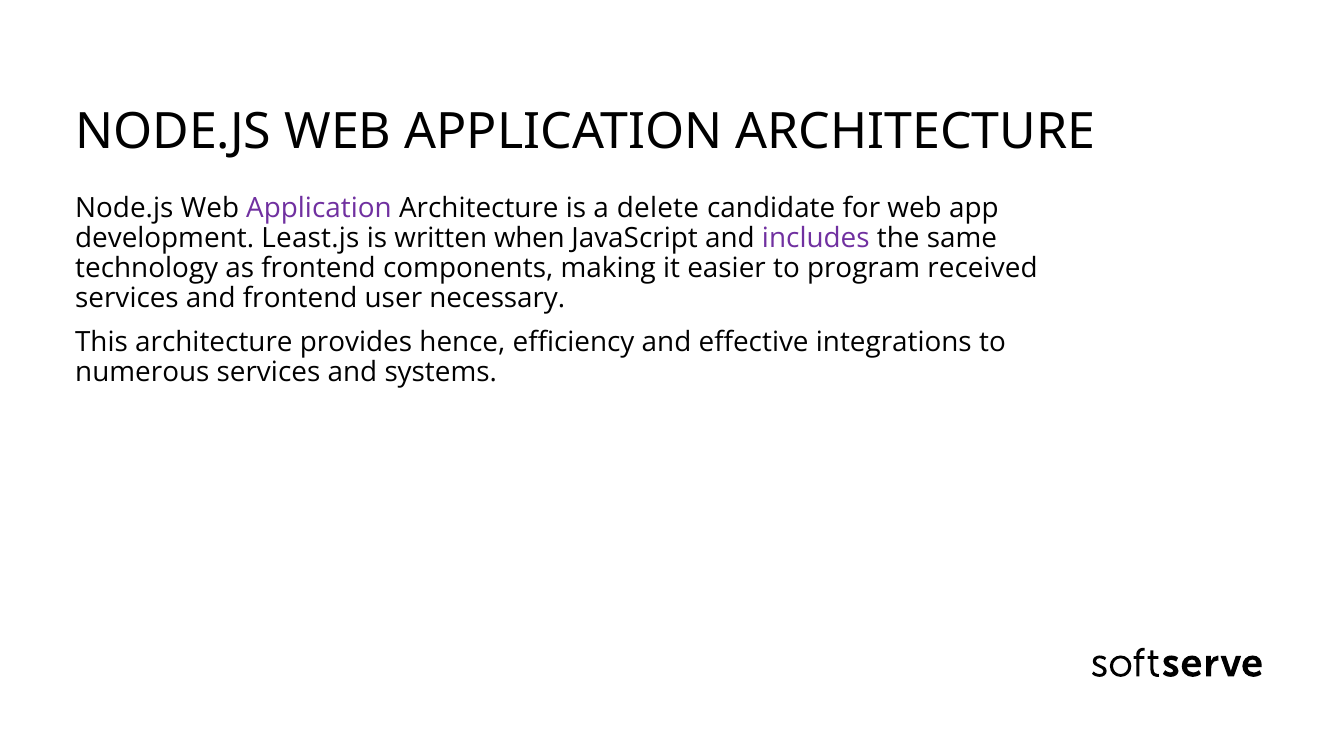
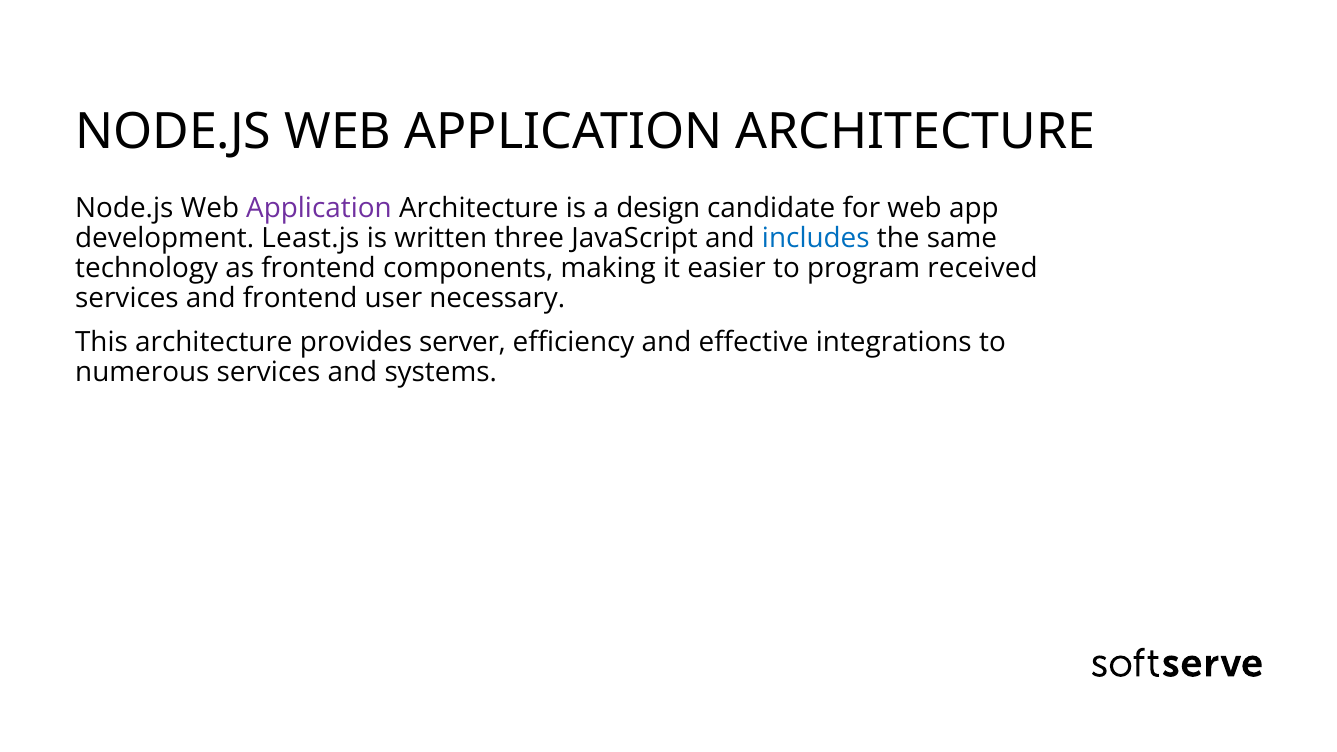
delete: delete -> design
when: when -> three
includes colour: purple -> blue
hence: hence -> server
